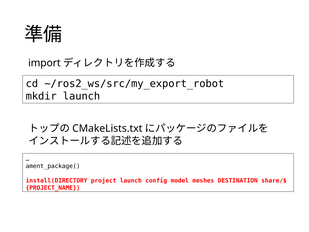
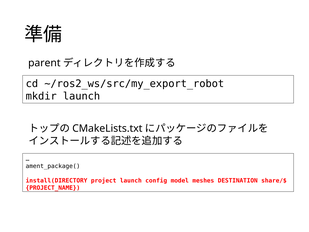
import: import -> parent
